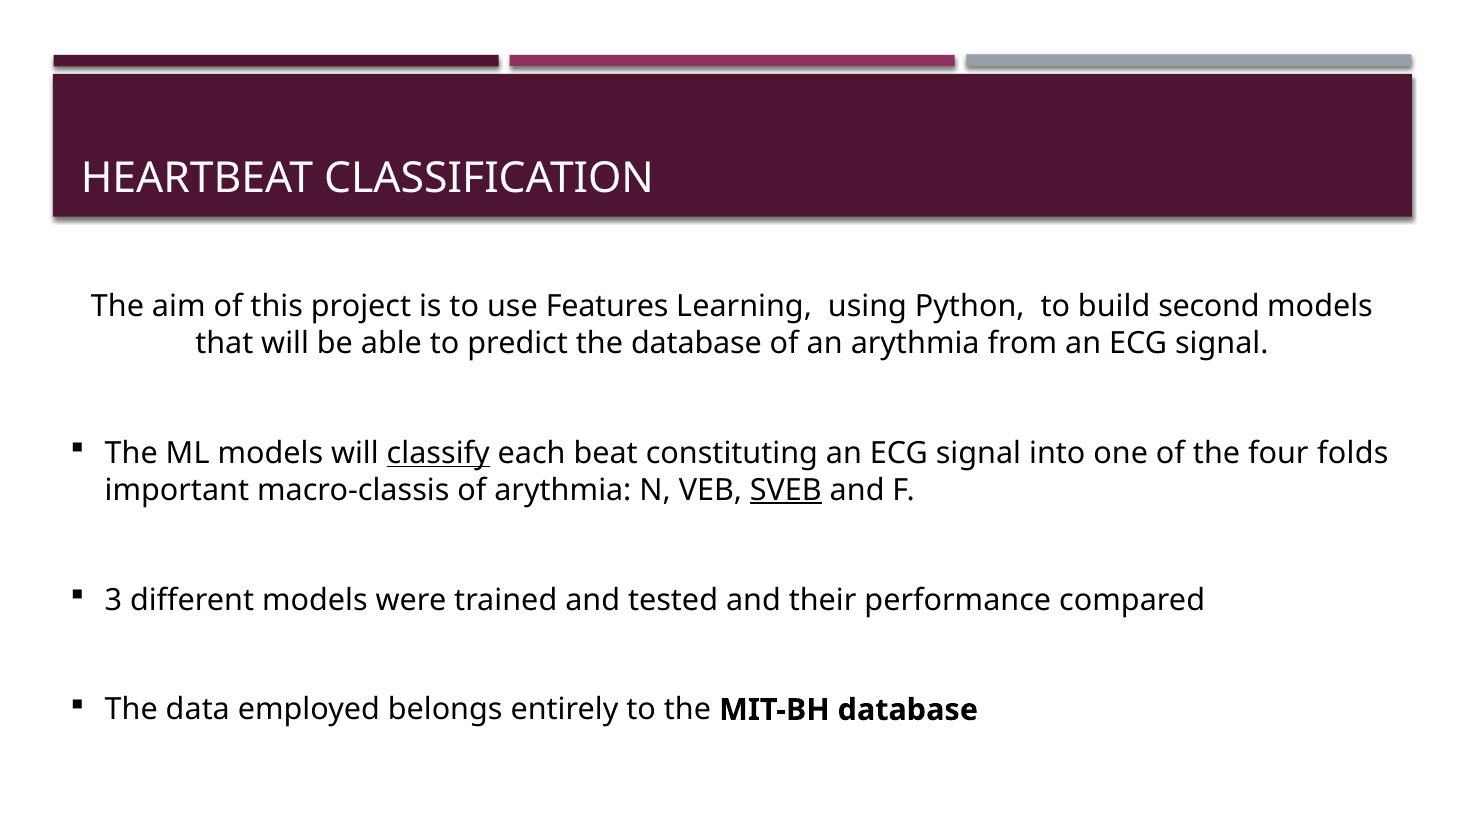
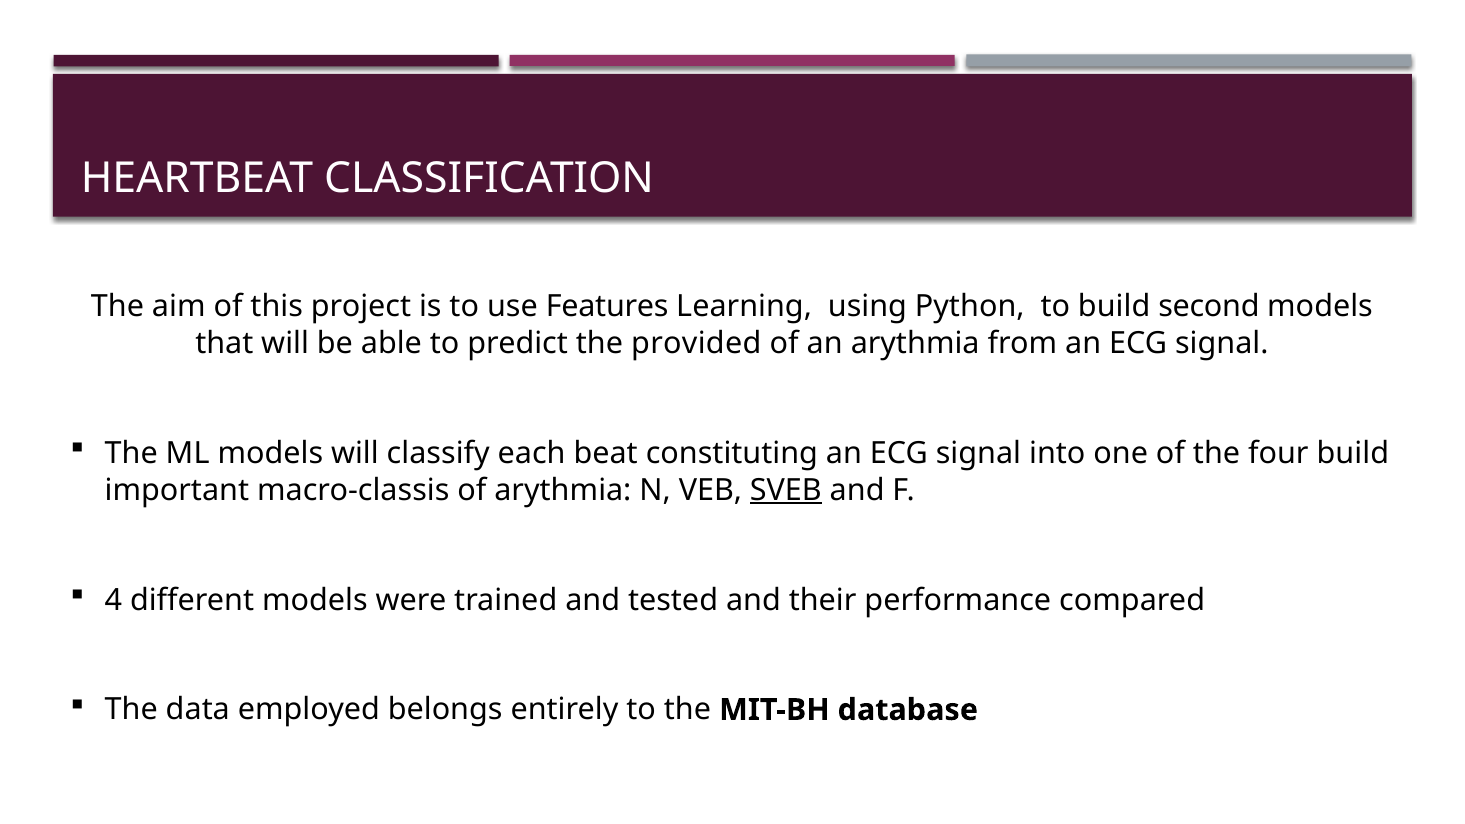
the database: database -> provided
classify underline: present -> none
four folds: folds -> build
3: 3 -> 4
